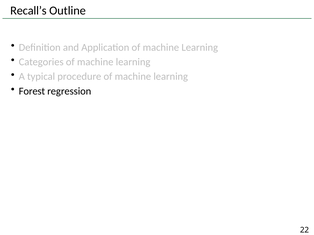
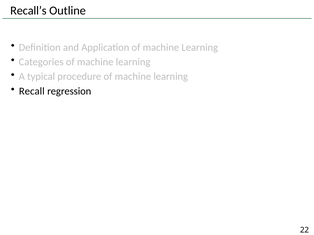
Forest: Forest -> Recall
